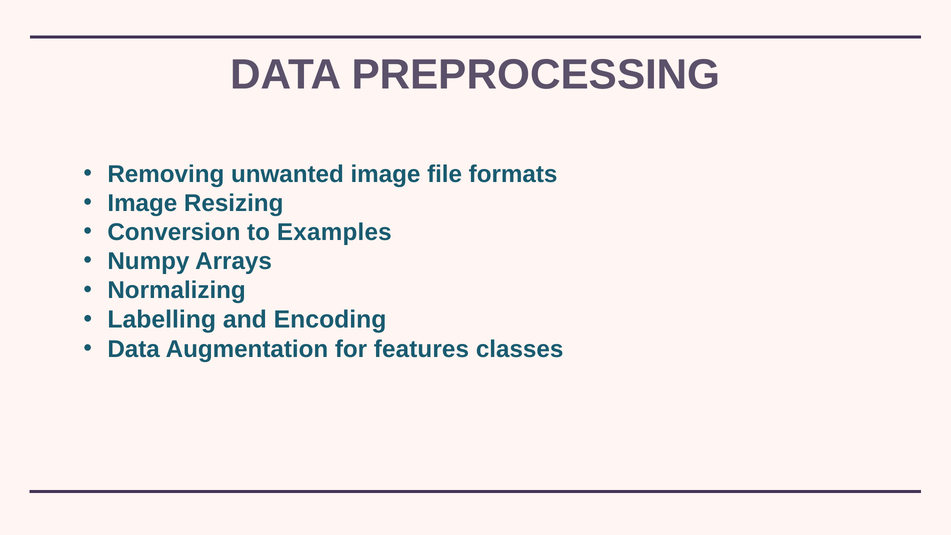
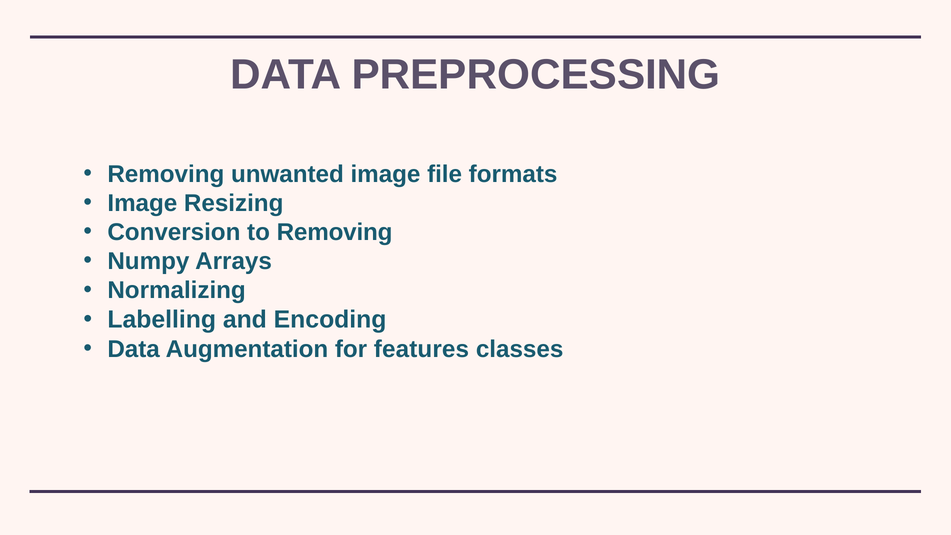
to Examples: Examples -> Removing
